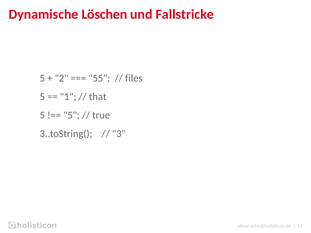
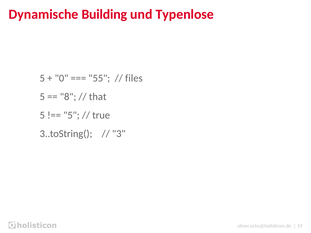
Löschen: Löschen -> Building
Fallstricke: Fallstricke -> Typenlose
2: 2 -> 0
1: 1 -> 8
